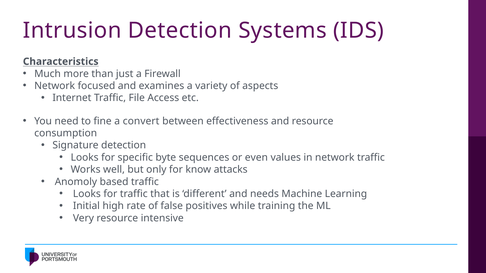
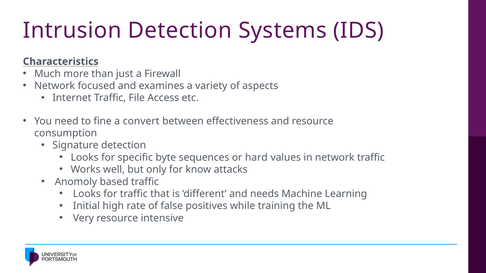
even: even -> hard
